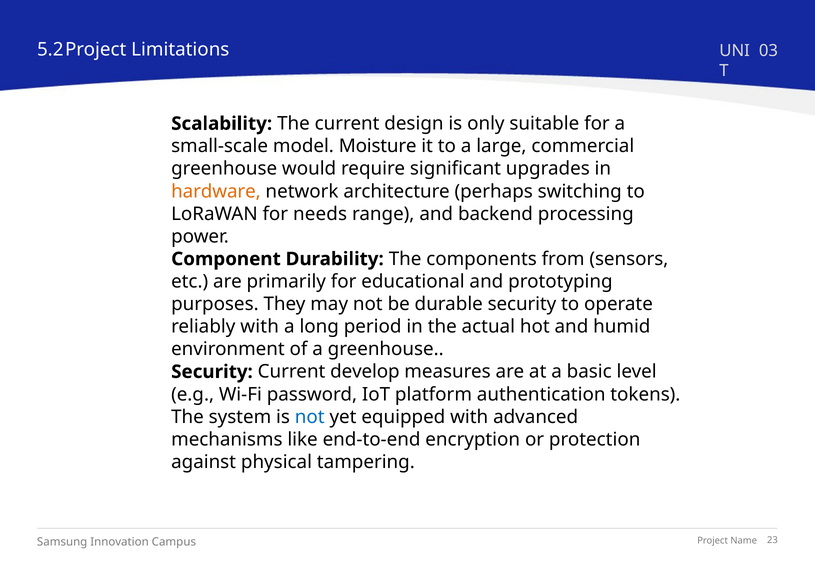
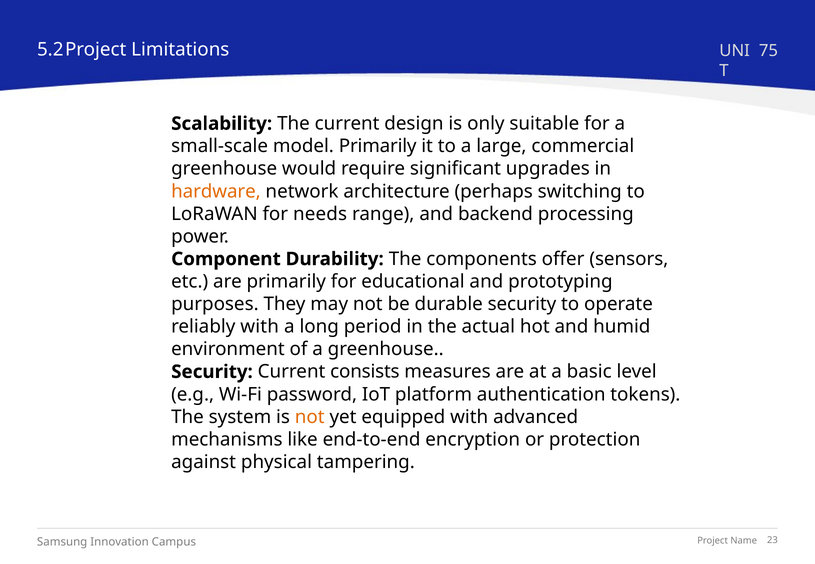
03: 03 -> 75
model Moisture: Moisture -> Primarily
from: from -> offer
develop: develop -> consists
not at (310, 417) colour: blue -> orange
